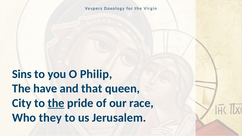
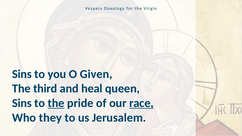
Philip: Philip -> Given
have: have -> third
that: that -> heal
City at (22, 103): City -> Sins
race underline: none -> present
